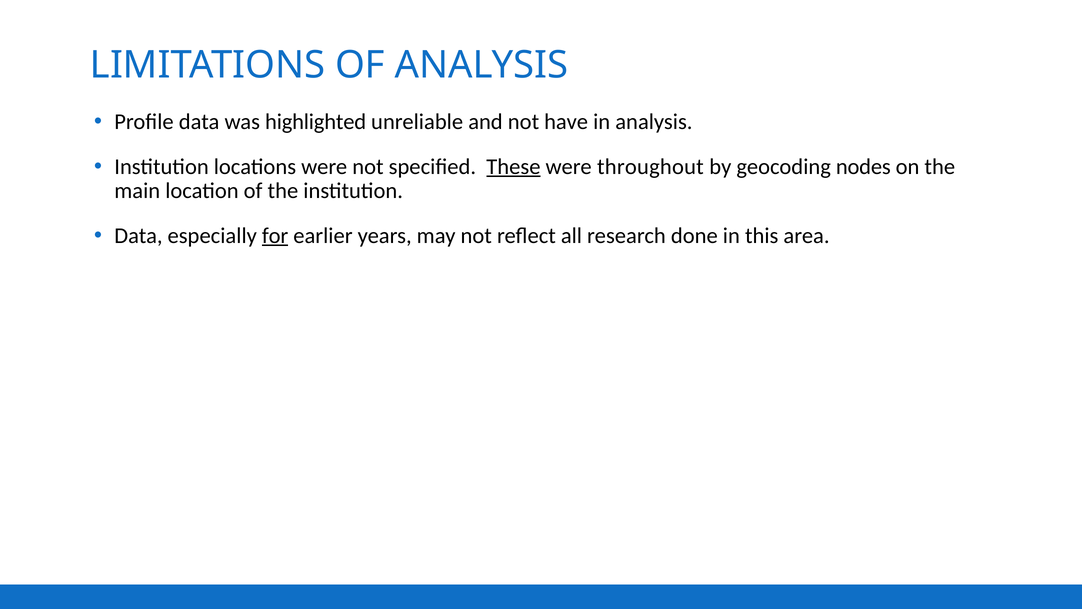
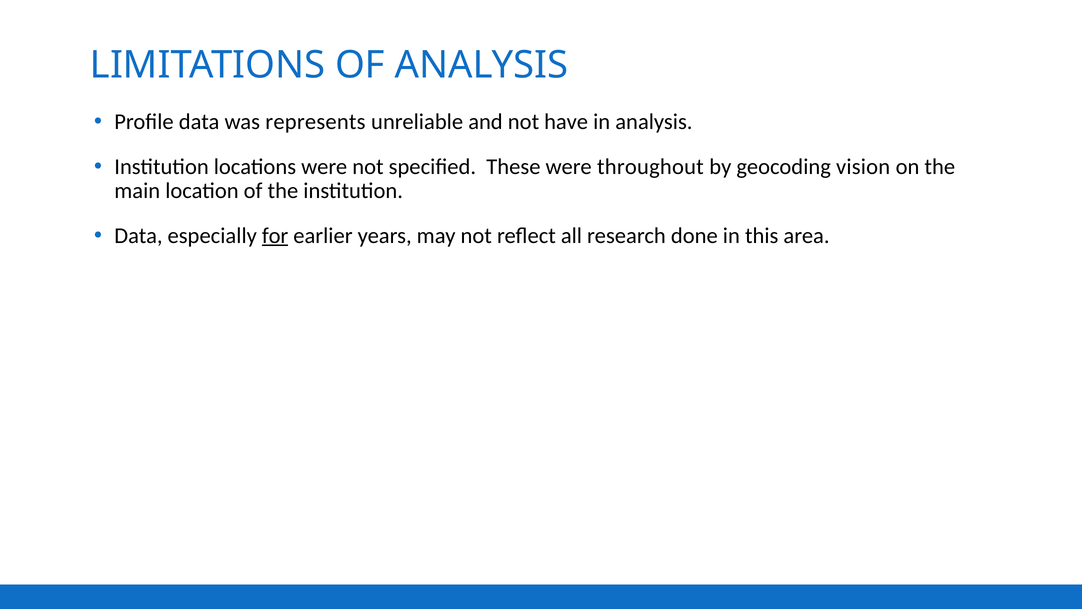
highlighted: highlighted -> represents
These underline: present -> none
nodes: nodes -> vision
